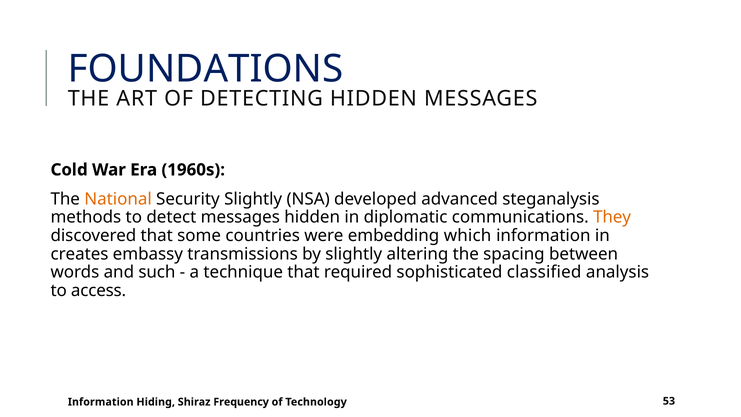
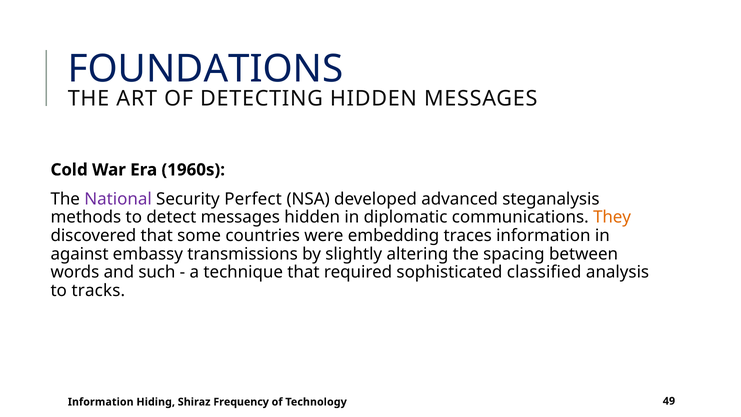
National colour: orange -> purple
Security Slightly: Slightly -> Perfect
which: which -> traces
creates: creates -> against
access: access -> tracks
53: 53 -> 49
